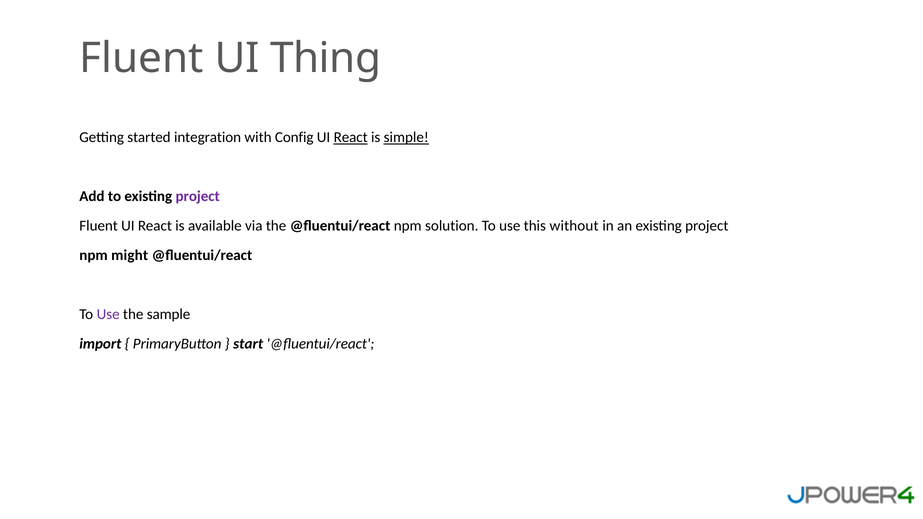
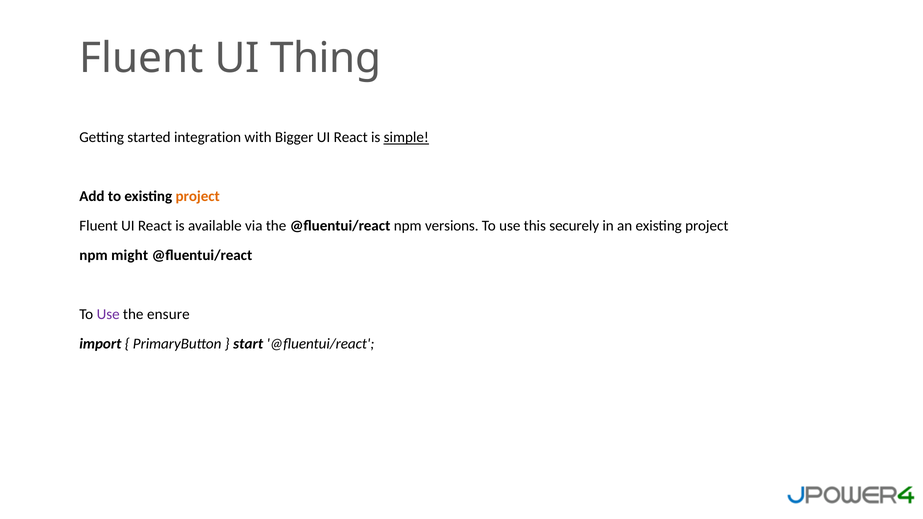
Config: Config -> Bigger
React at (351, 137) underline: present -> none
project at (198, 196) colour: purple -> orange
solution: solution -> versions
without: without -> securely
sample: sample -> ensure
